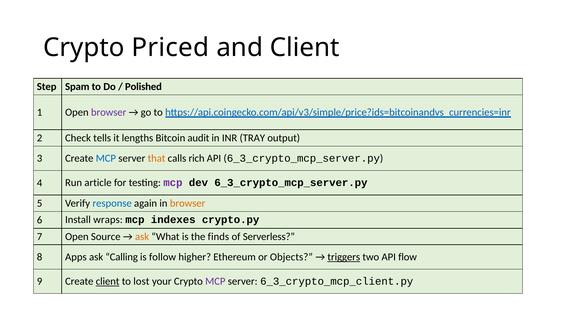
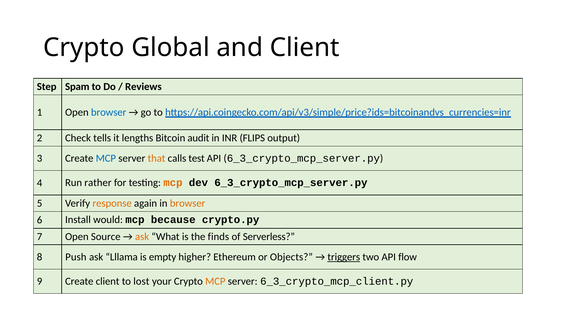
Priced: Priced -> Global
Polished: Polished -> Reviews
browser at (109, 112) colour: purple -> blue
TRAY: TRAY -> FLIPS
rich: rich -> test
article: article -> rather
mcp at (173, 183) colour: purple -> orange
response colour: blue -> orange
wraps: wraps -> would
indexes: indexes -> because
Apps: Apps -> Push
Calling: Calling -> Lllama
follow: follow -> empty
client at (108, 281) underline: present -> none
MCP at (215, 281) colour: purple -> orange
